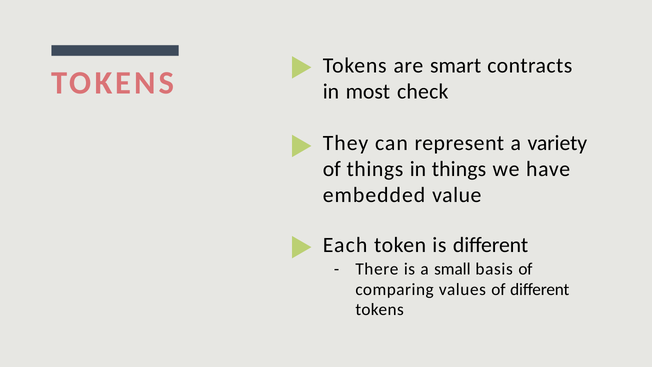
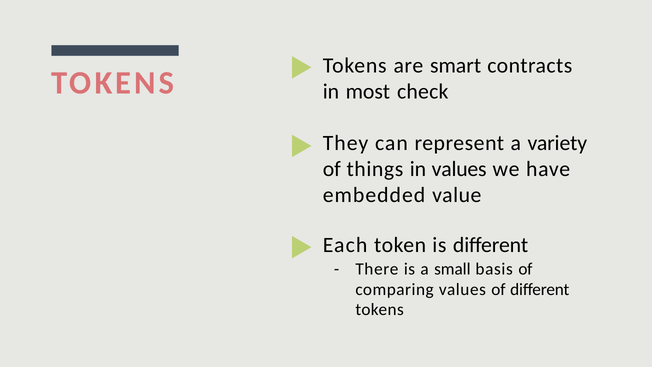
in things: things -> values
